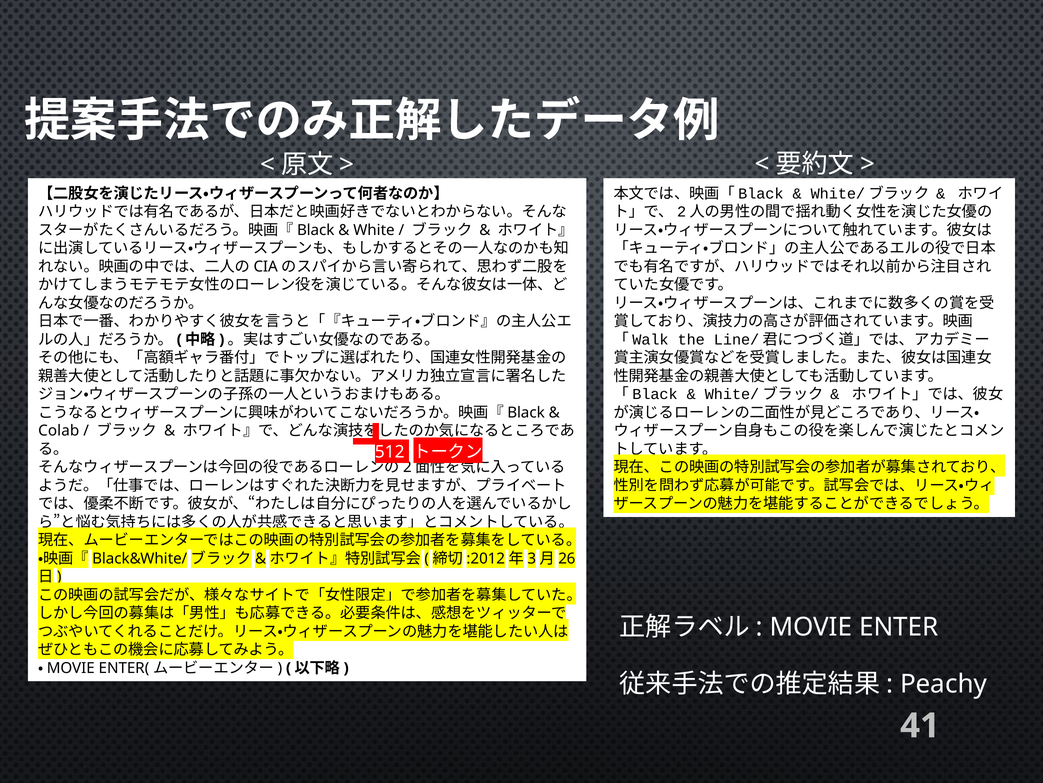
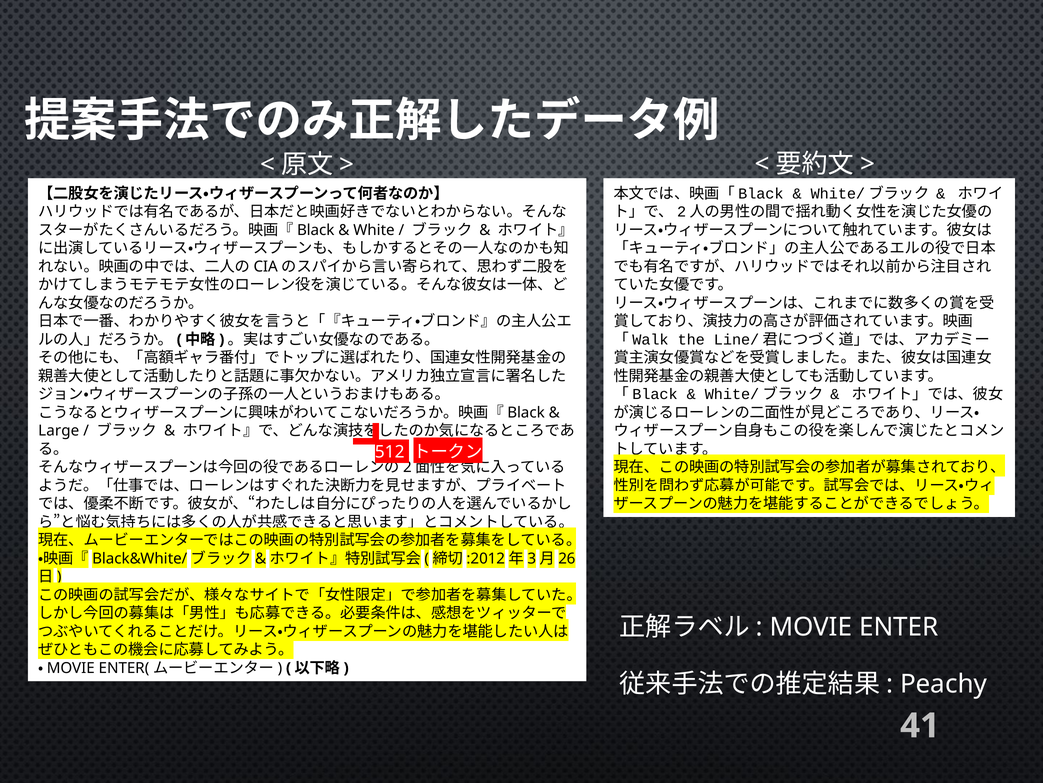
Colab: Colab -> Large
